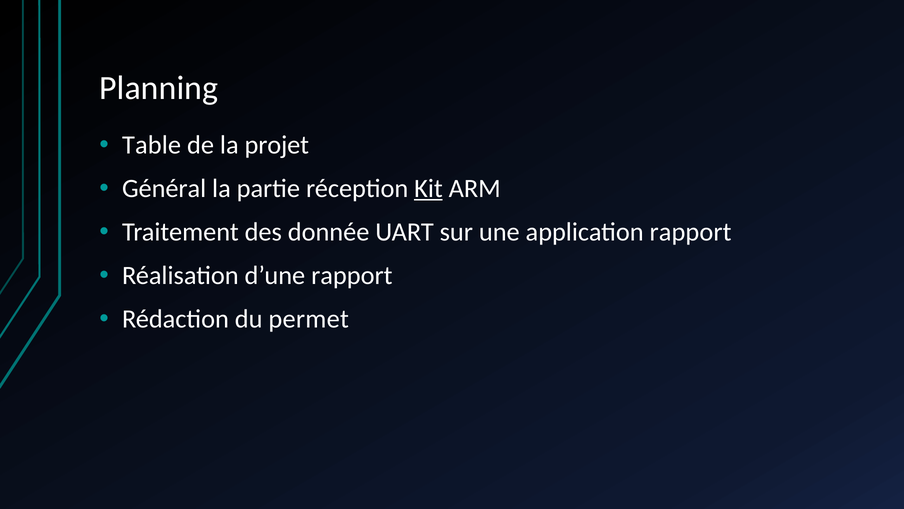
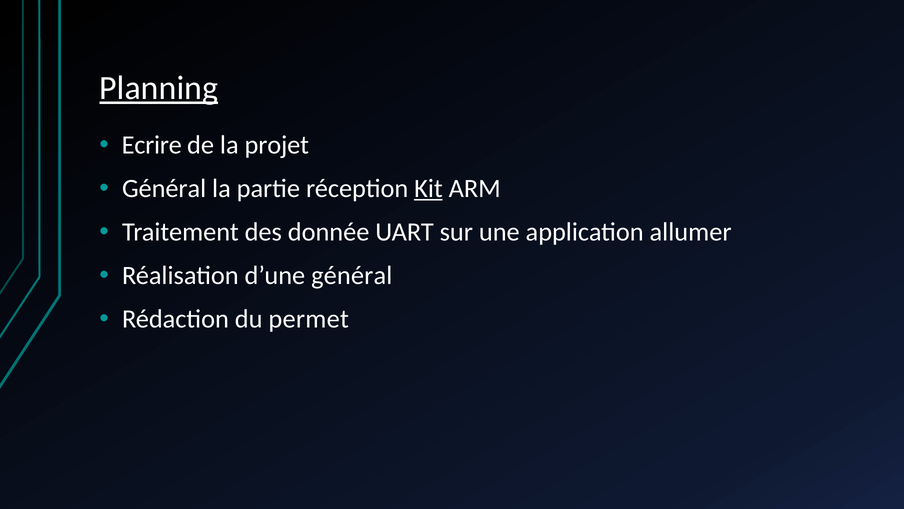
Planning underline: none -> present
Table: Table -> Ecrire
application rapport: rapport -> allumer
d’une rapport: rapport -> général
